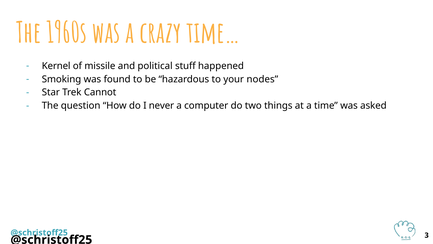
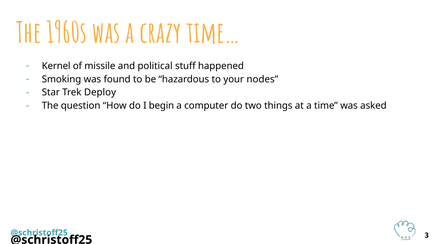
Cannot: Cannot -> Deploy
never: never -> begin
